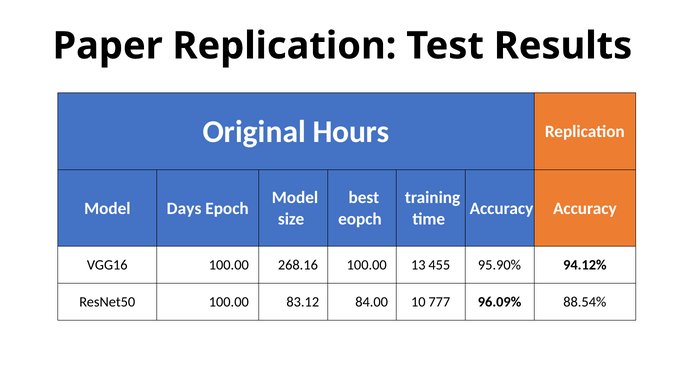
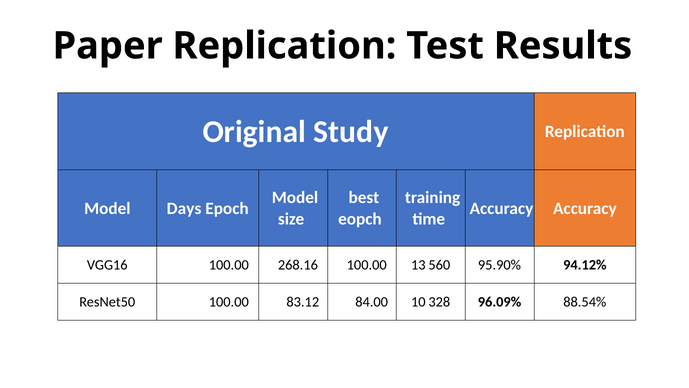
Hours: Hours -> Study
455: 455 -> 560
777: 777 -> 328
